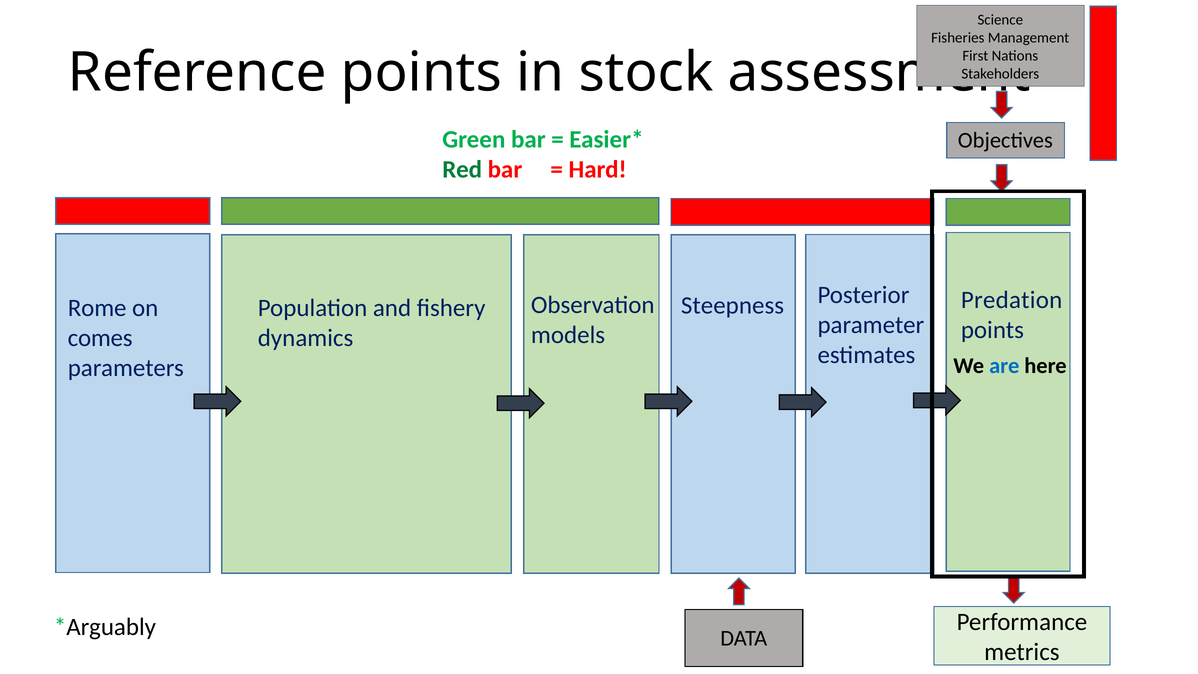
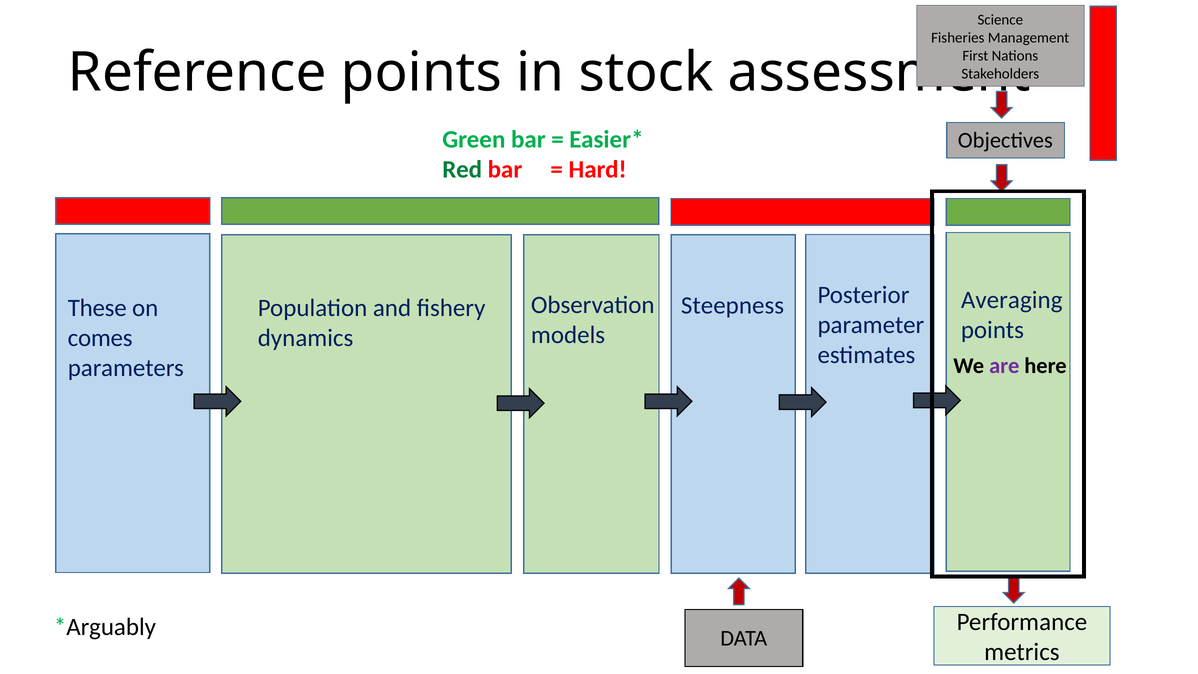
Predation: Predation -> Averaging
Rome: Rome -> These
are colour: blue -> purple
